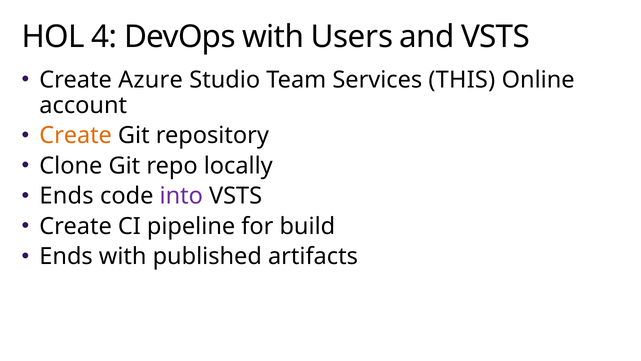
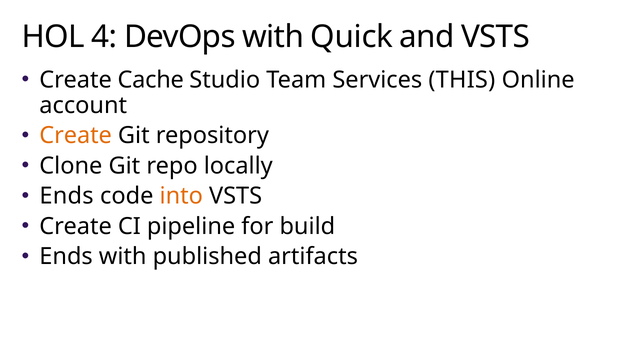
Users: Users -> Quick
Azure: Azure -> Cache
into colour: purple -> orange
